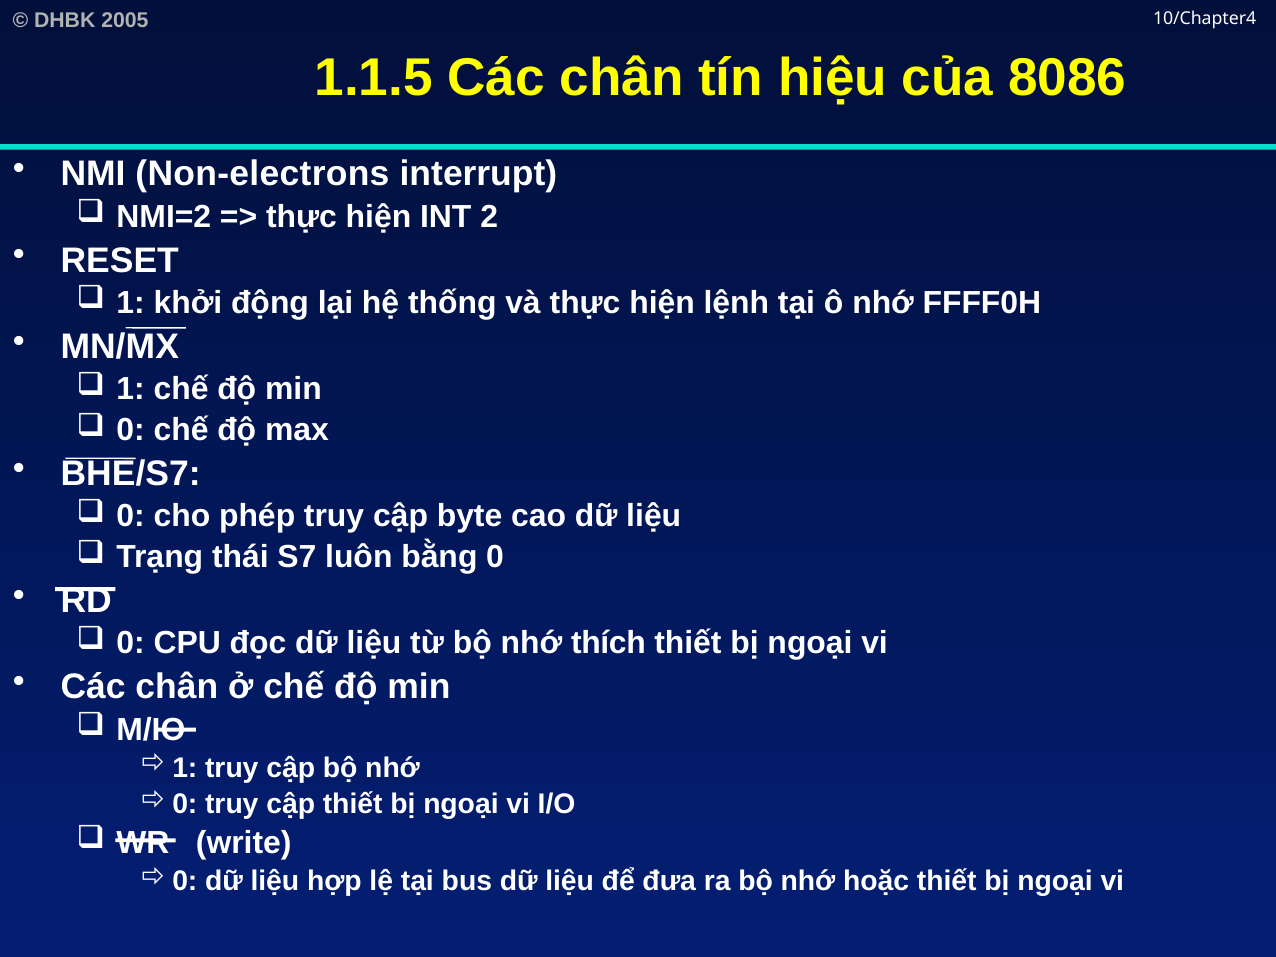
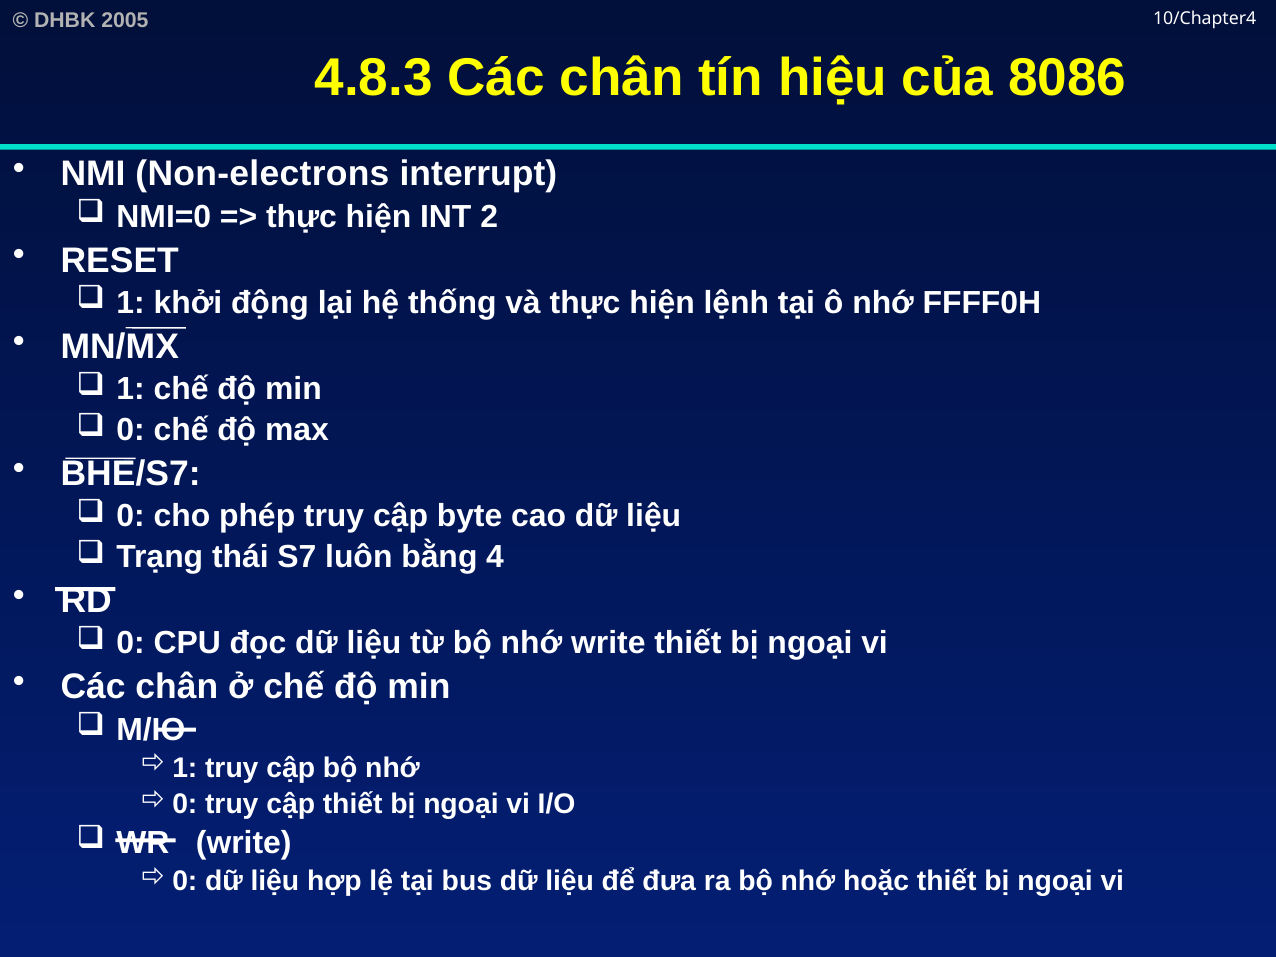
1.1.5: 1.1.5 -> 4.8.3
NMI=2: NMI=2 -> NMI=0
bằng 0: 0 -> 4
nhớ thích: thích -> write
